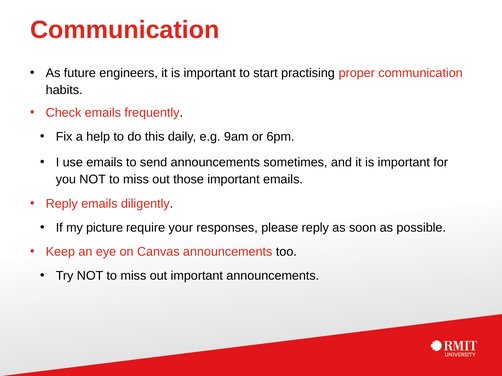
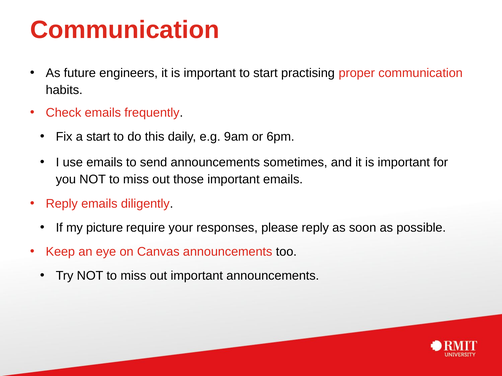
a help: help -> start
